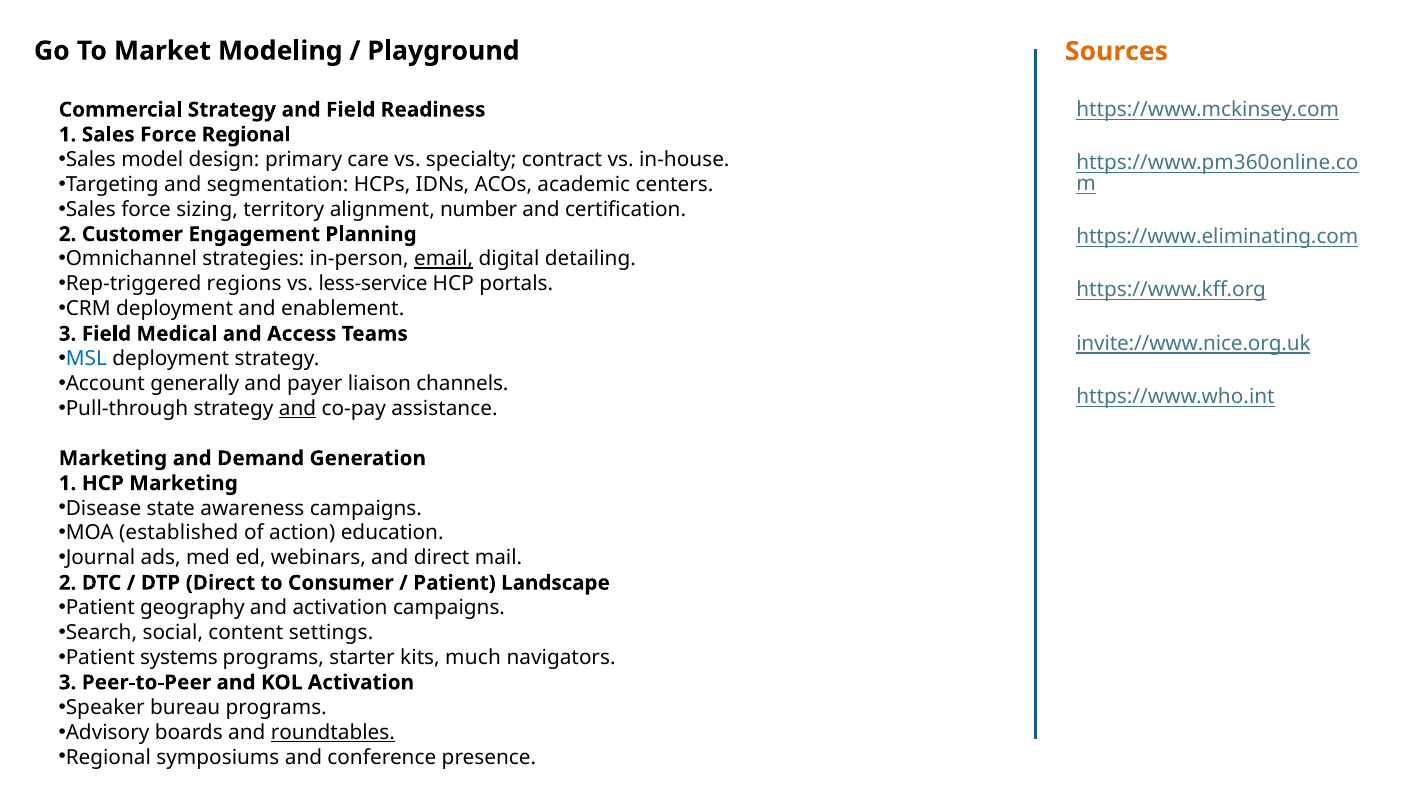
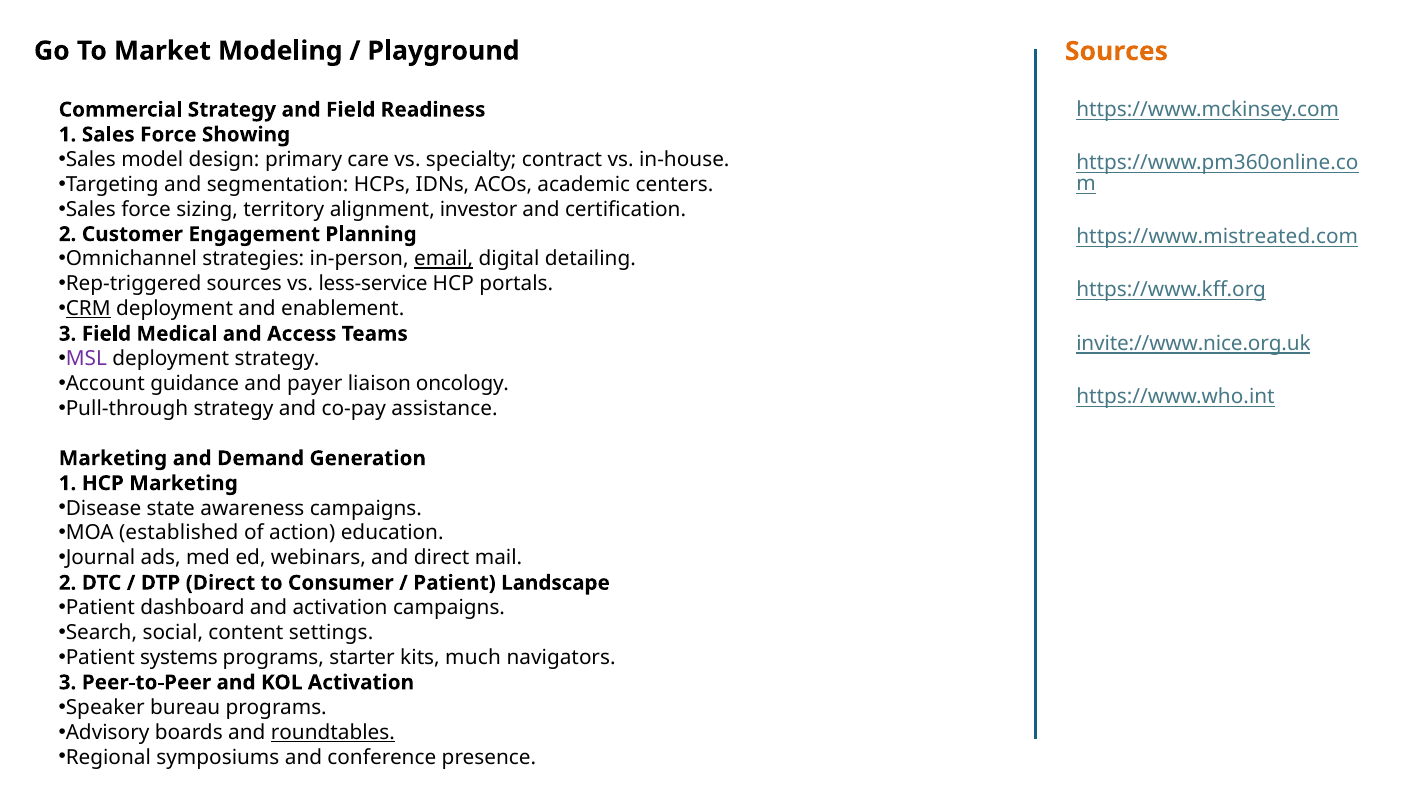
Force Regional: Regional -> Showing
number: number -> investor
https://www.eliminating.com: https://www.eliminating.com -> https://www.mistreated.com
Rep-triggered regions: regions -> sources
CRM underline: none -> present
MSL colour: blue -> purple
generally: generally -> guidance
channels: channels -> oncology
and at (298, 409) underline: present -> none
geography: geography -> dashboard
